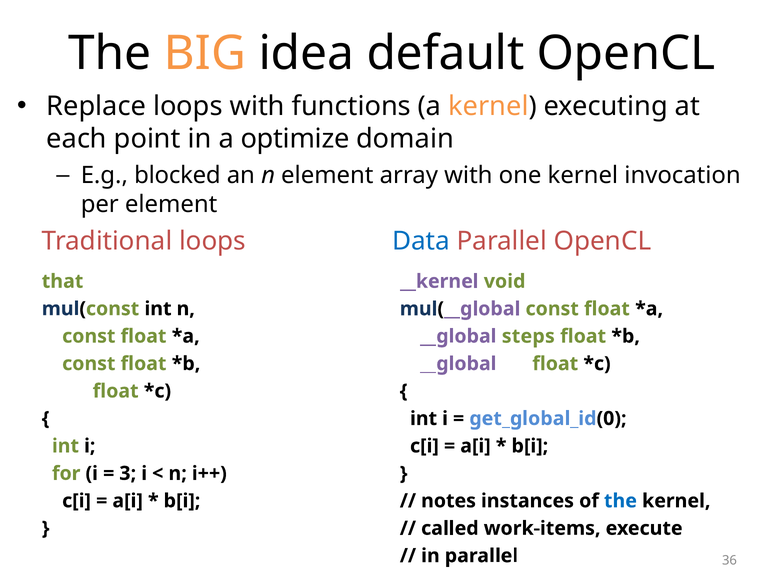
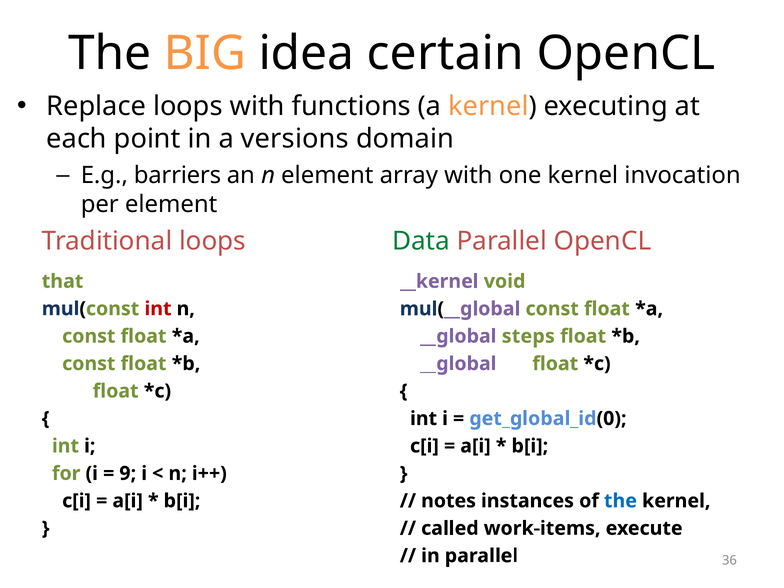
default: default -> certain
optimize: optimize -> versions
blocked: blocked -> barriers
Data colour: blue -> green
int at (158, 309) colour: black -> red
3: 3 -> 9
